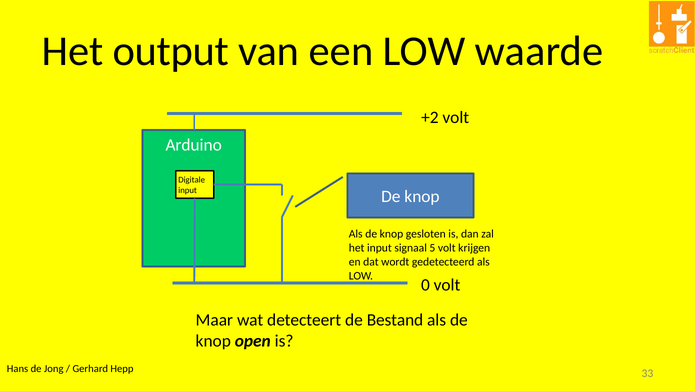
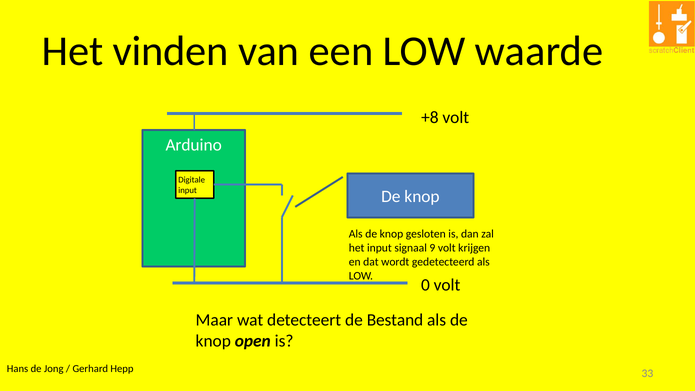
output: output -> vinden
+2: +2 -> +8
5: 5 -> 9
